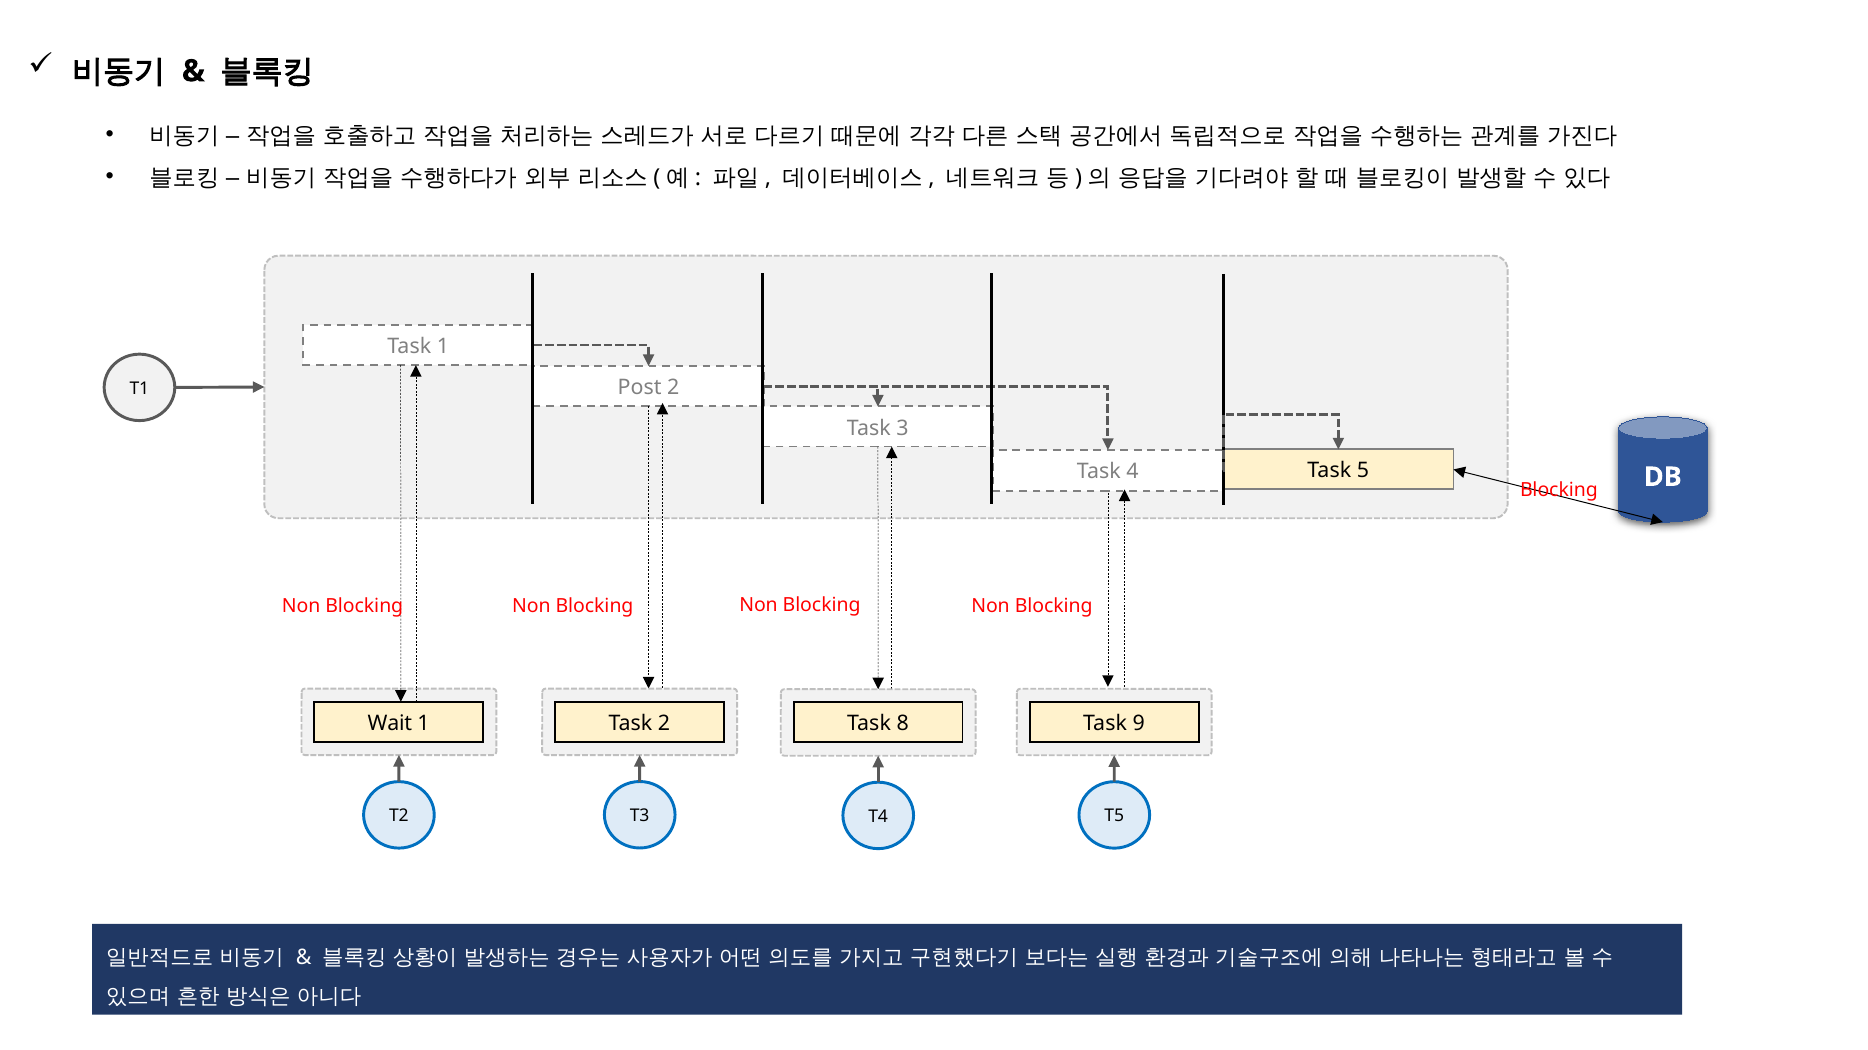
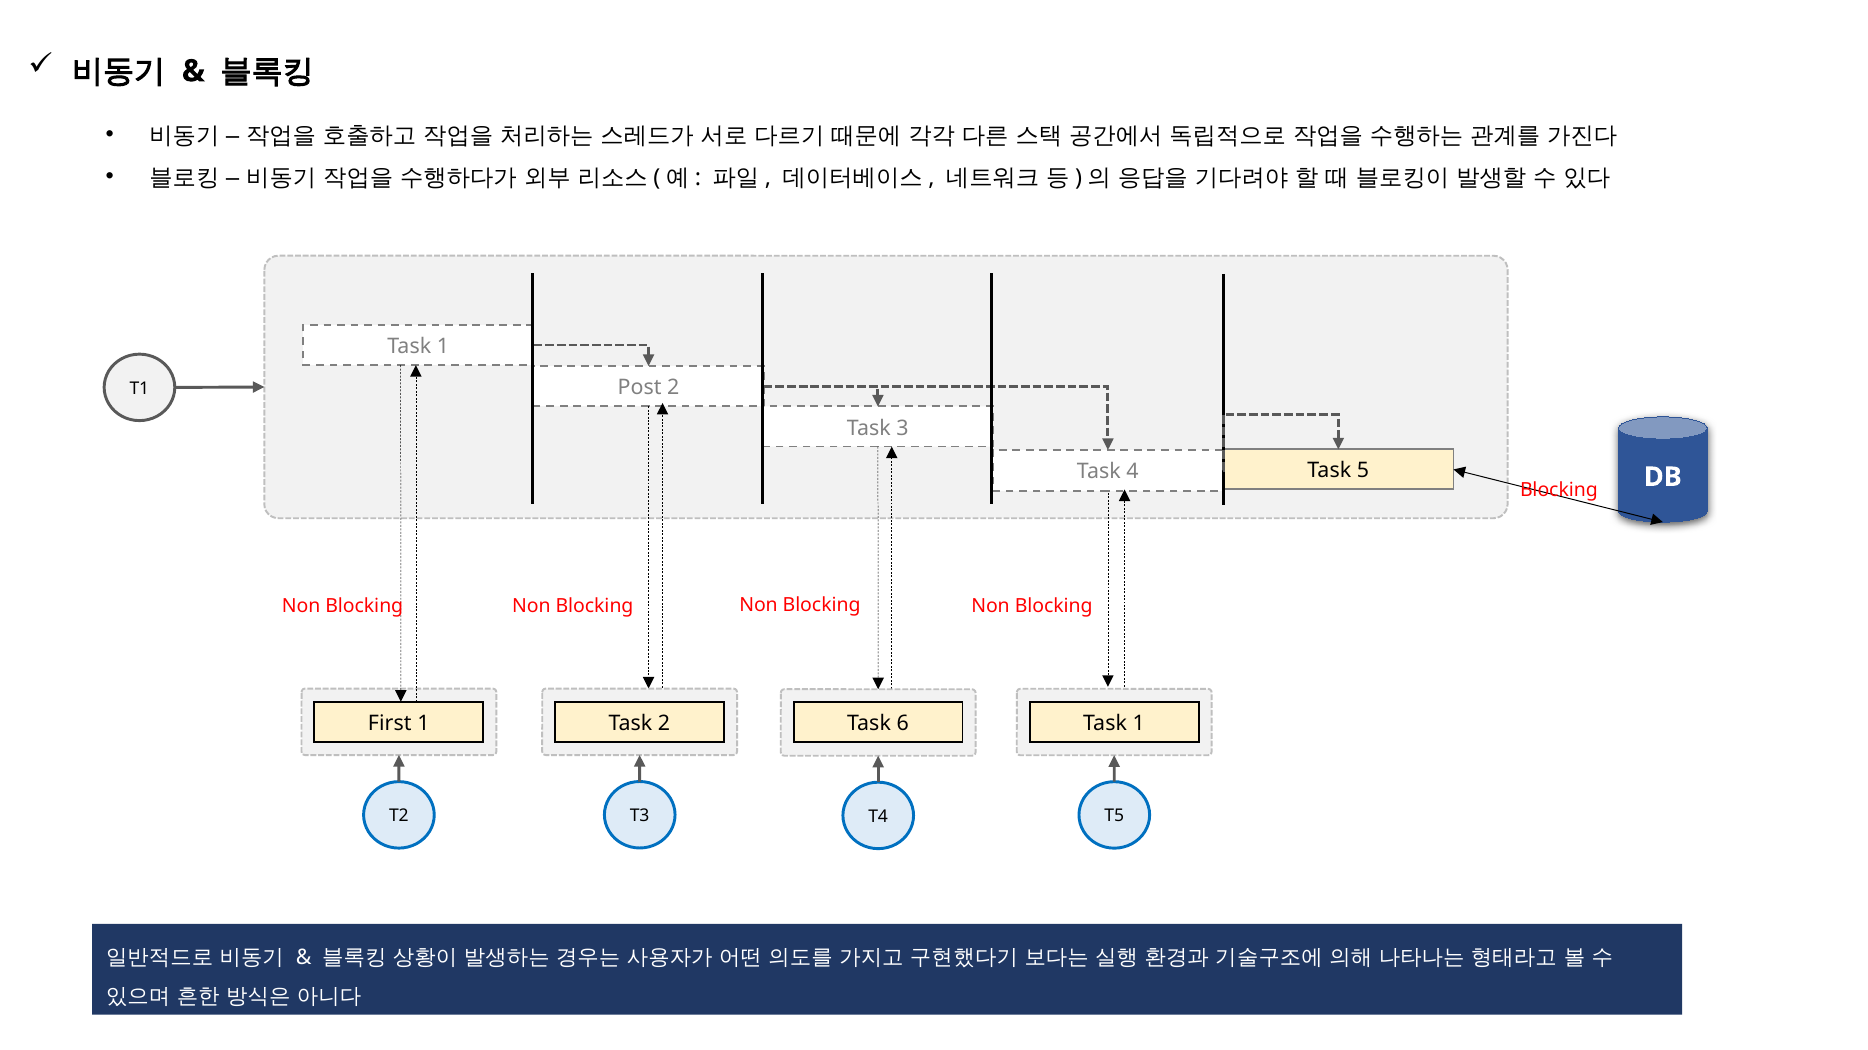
Wait: Wait -> First
9 at (1139, 724): 9 -> 1
8: 8 -> 6
